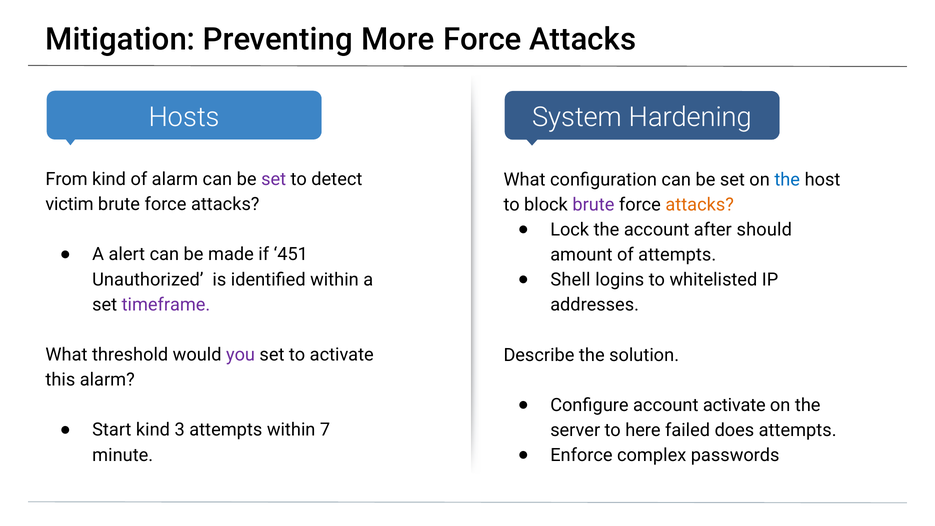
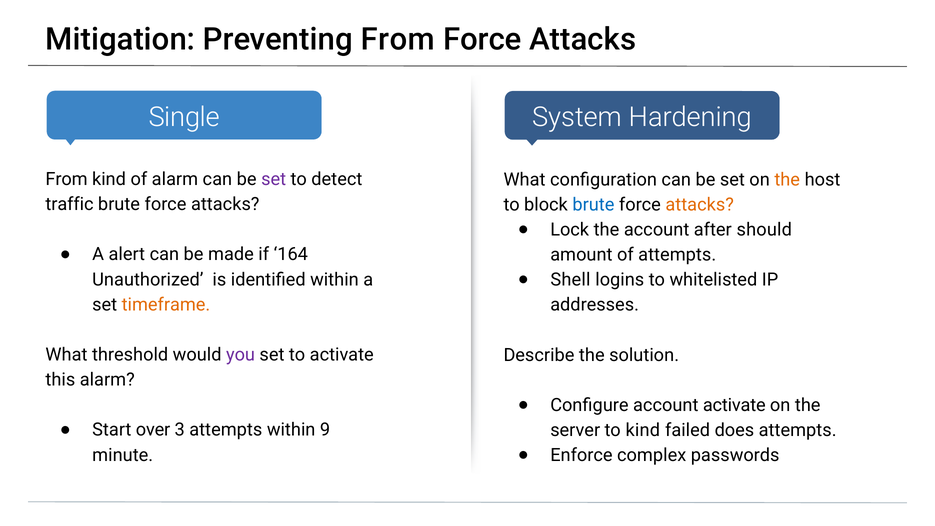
Preventing More: More -> From
Hosts: Hosts -> Single
the at (787, 180) colour: blue -> orange
victim: victim -> traffic
brute at (593, 205) colour: purple -> blue
451: 451 -> 164
timeframe colour: purple -> orange
Start kind: kind -> over
7: 7 -> 9
to here: here -> kind
